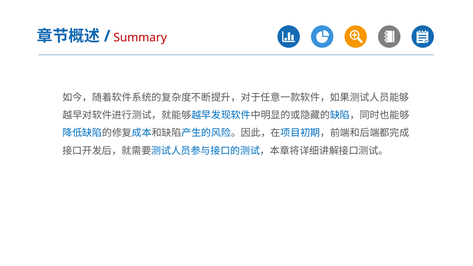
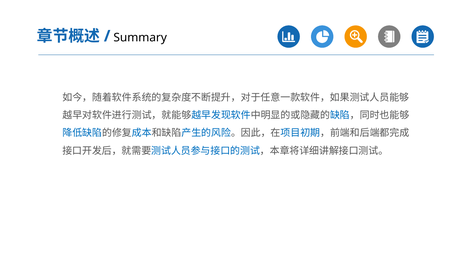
Summary colour: red -> black
